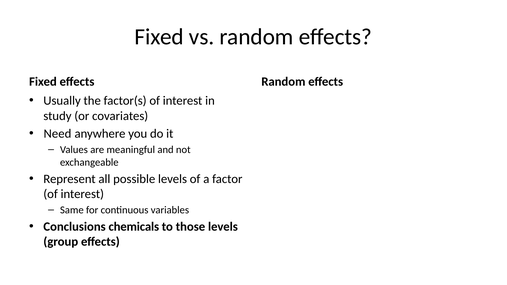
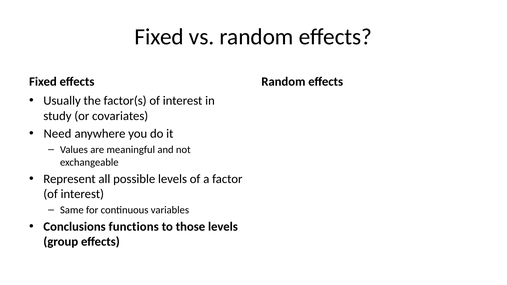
chemicals: chemicals -> functions
